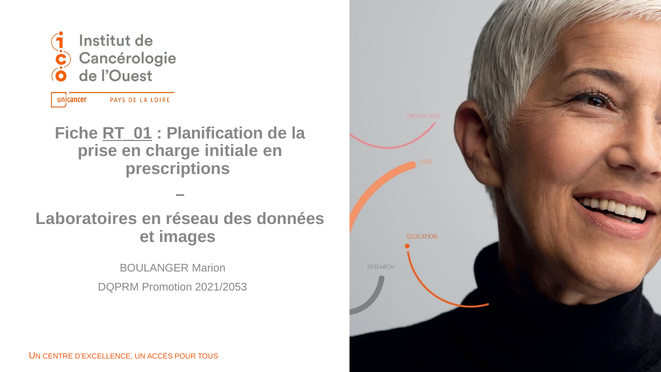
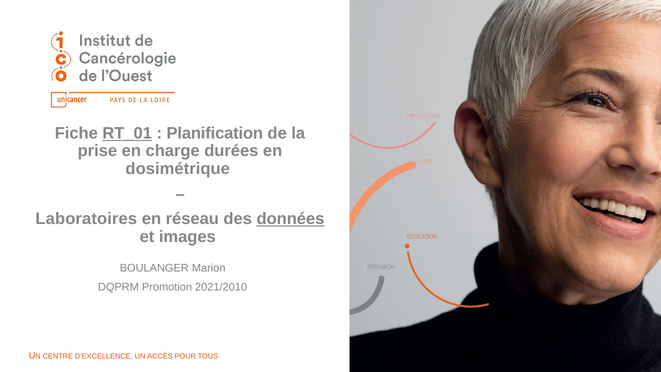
initiale: initiale -> durées
prescriptions: prescriptions -> dosimétrique
données underline: none -> present
2021/2053: 2021/2053 -> 2021/2010
